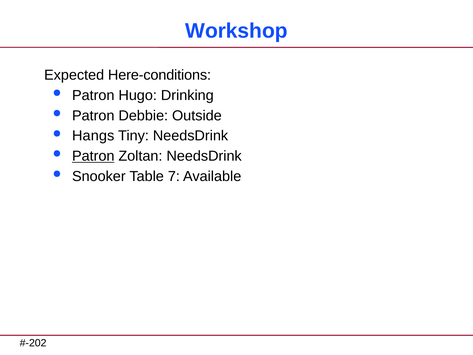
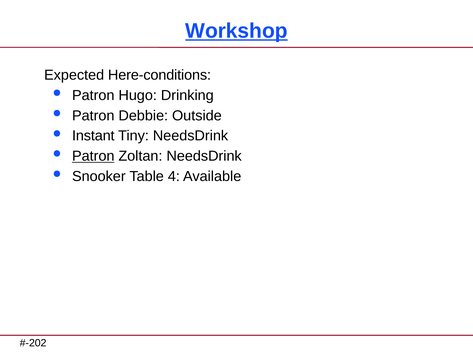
Workshop underline: none -> present
Hangs: Hangs -> Instant
7: 7 -> 4
